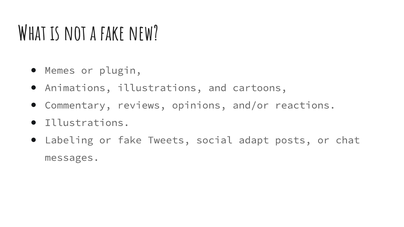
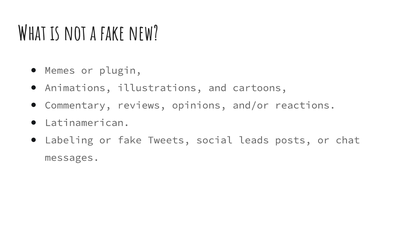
Illustrations at (87, 123): Illustrations -> Latinamerican
adapt: adapt -> leads
